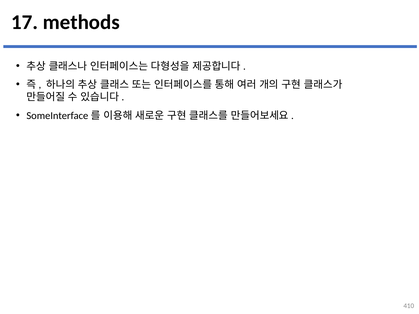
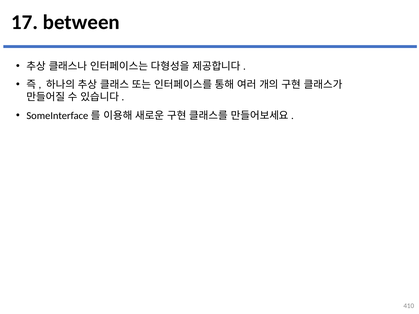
methods: methods -> between
